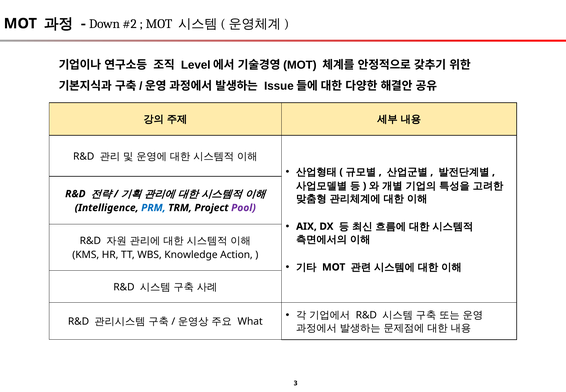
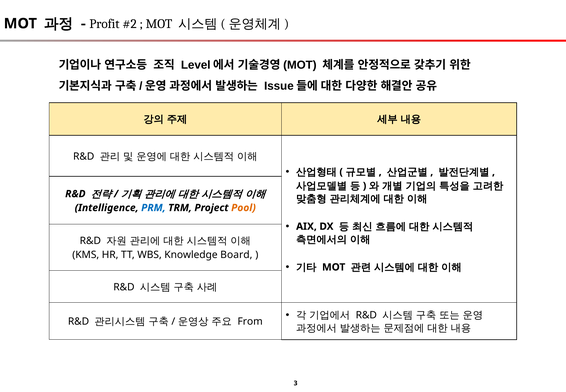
Down: Down -> Profit
Pool colour: purple -> orange
Action: Action -> Board
What: What -> From
